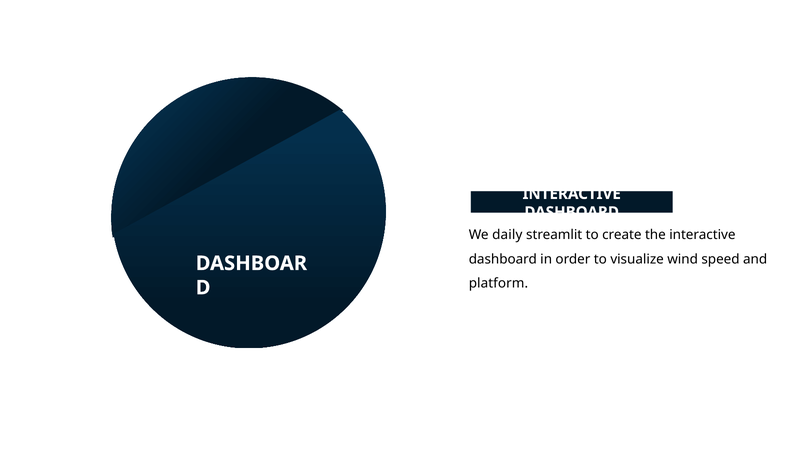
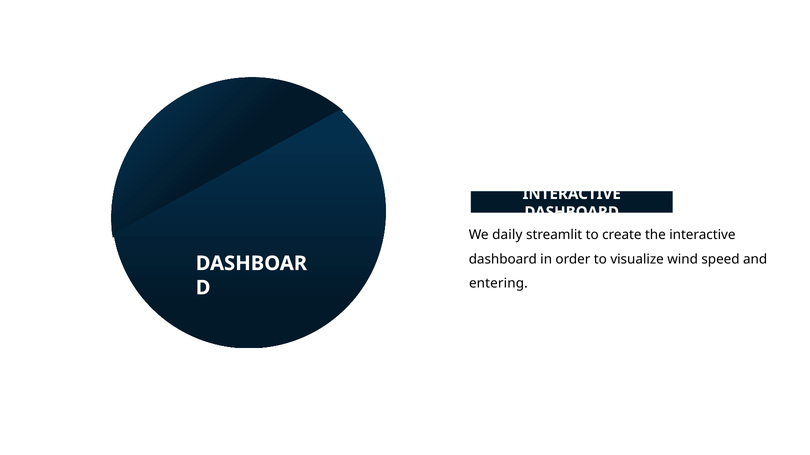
platform: platform -> entering
